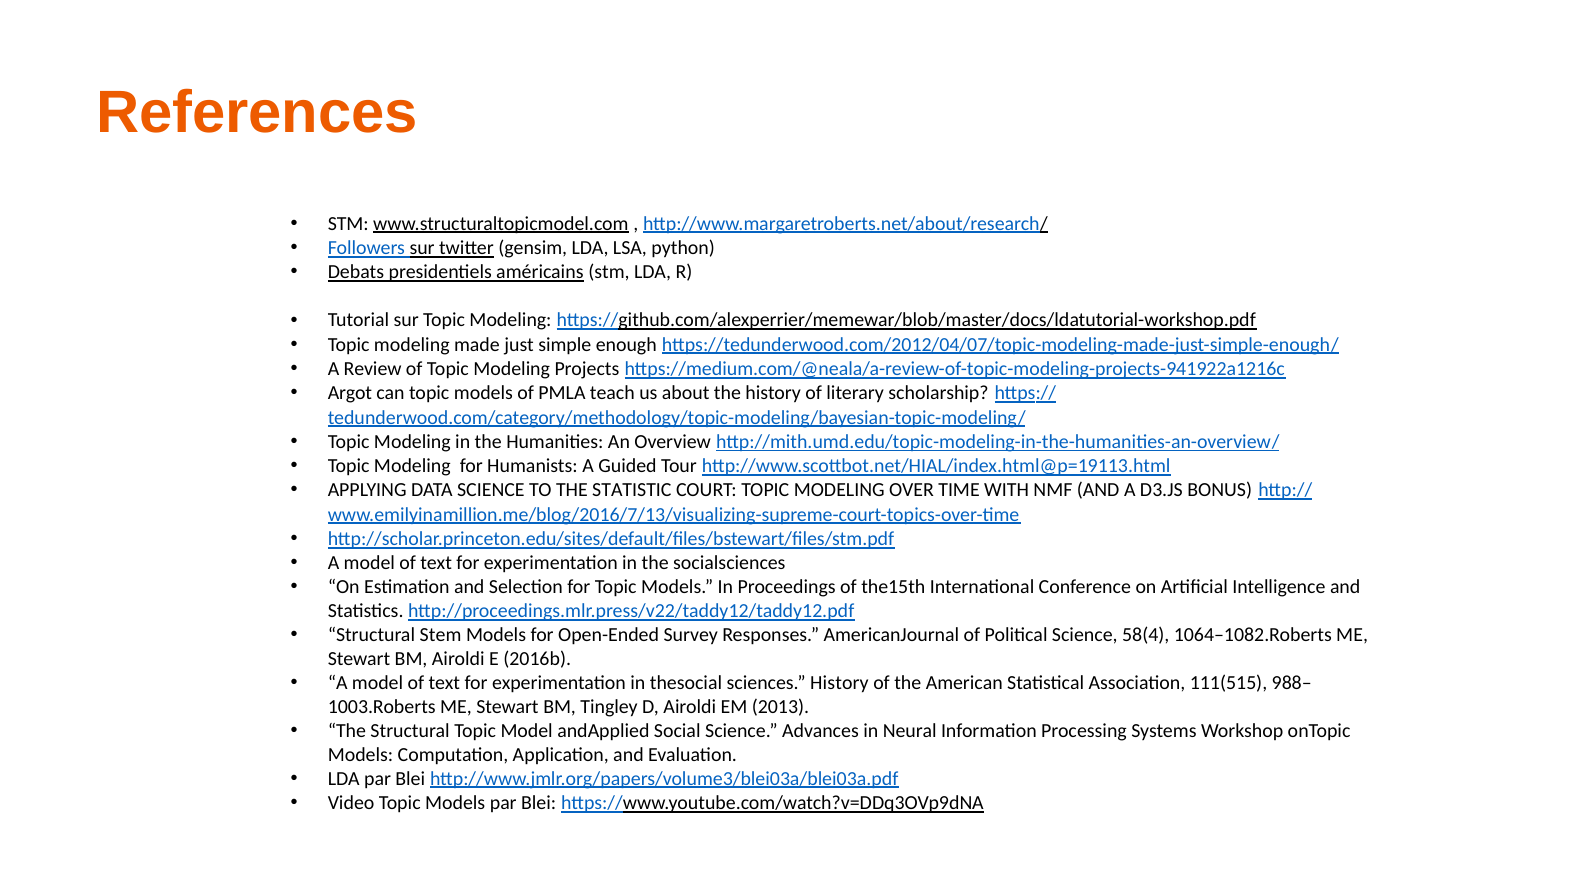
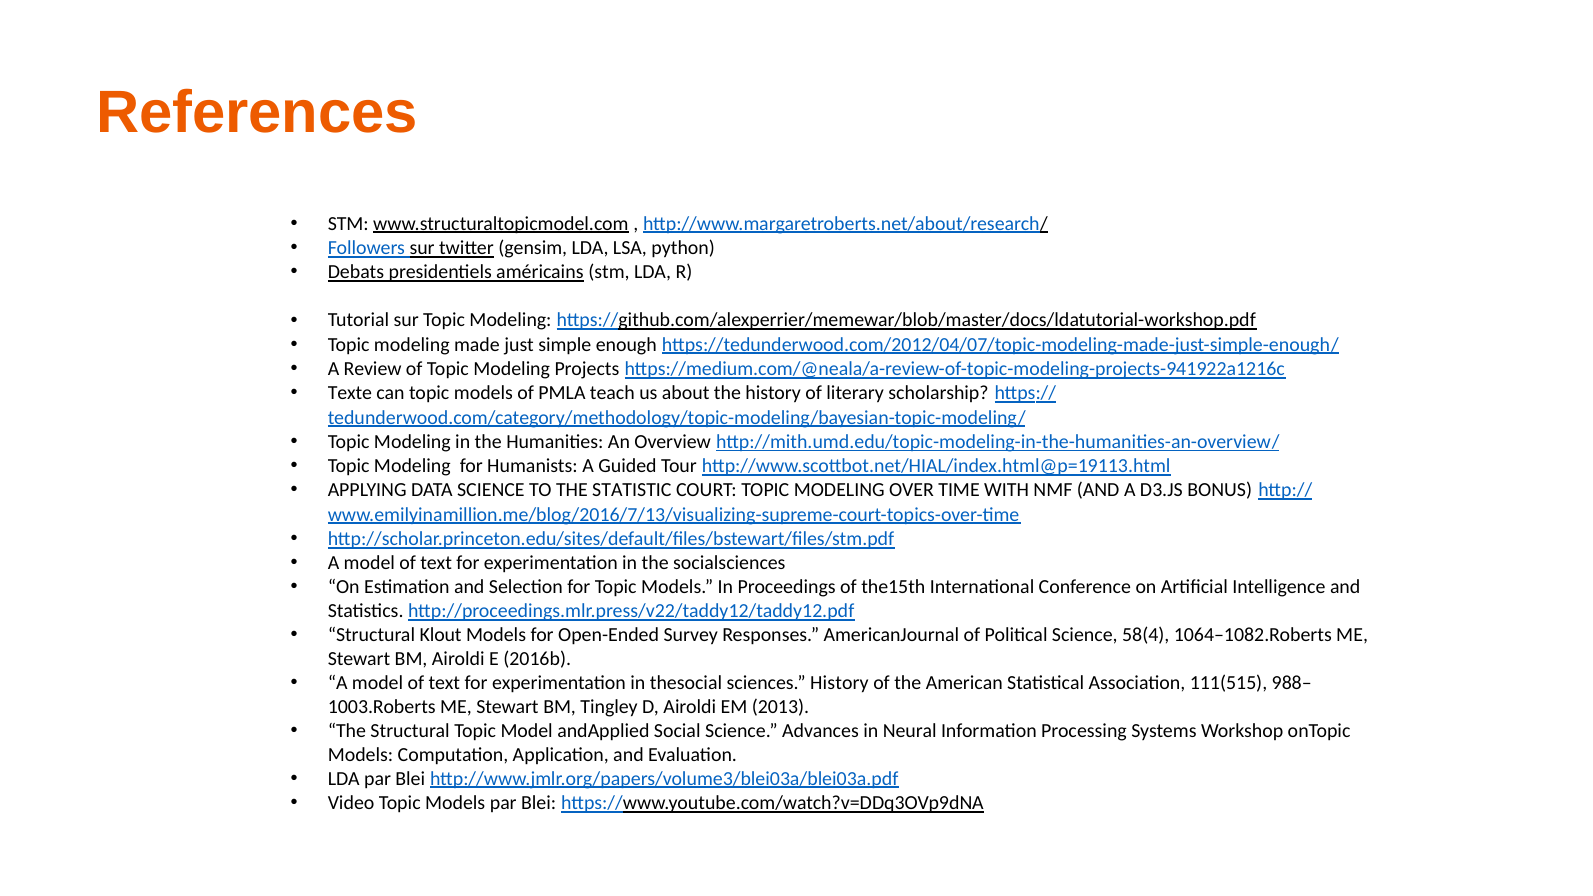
Argot: Argot -> Texte
Stem: Stem -> Klout
